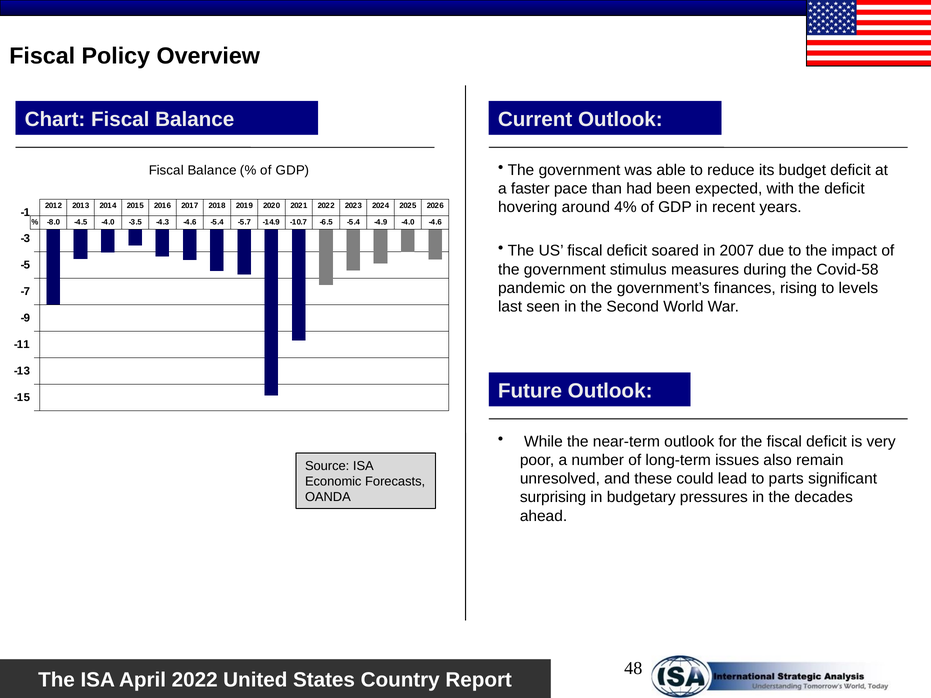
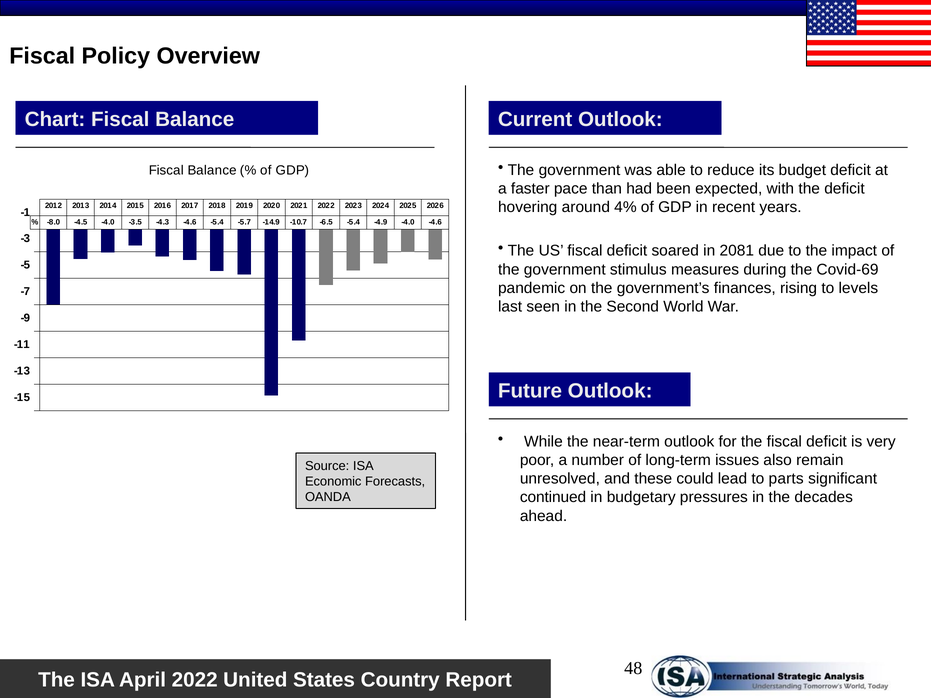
2007: 2007 -> 2081
Covid-58: Covid-58 -> Covid-69
surprising: surprising -> continued
